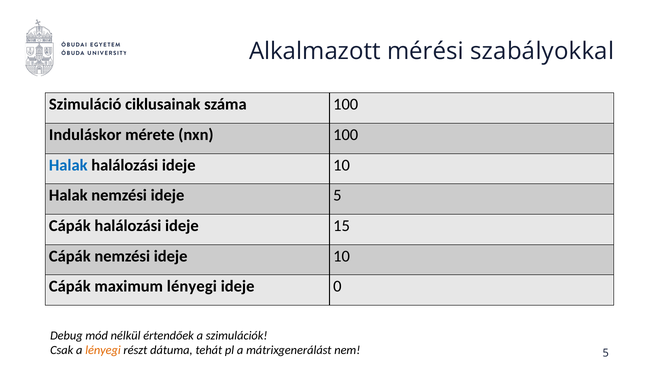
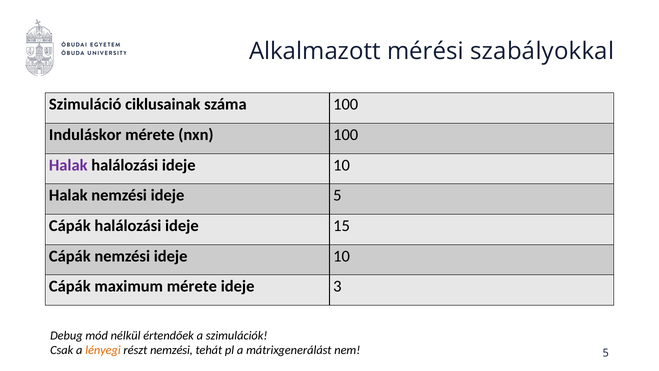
Halak at (68, 165) colour: blue -> purple
maximum lényegi: lényegi -> mérete
0: 0 -> 3
részt dátuma: dátuma -> nemzési
